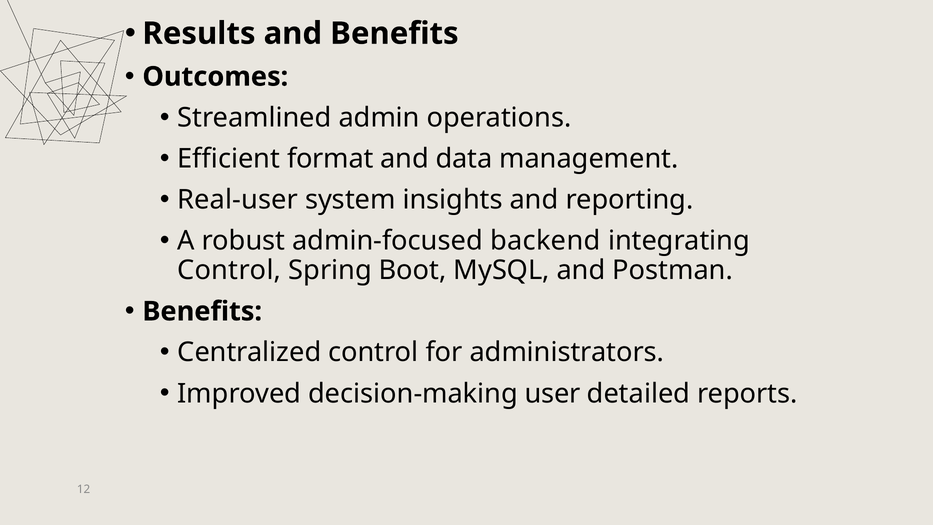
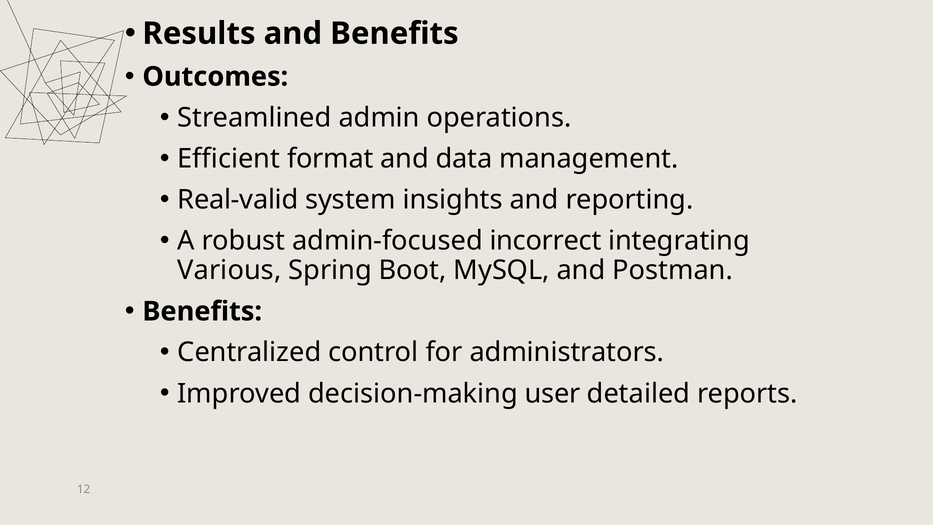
Real-user: Real-user -> Real-valid
backend: backend -> incorrect
Control at (229, 270): Control -> Various
